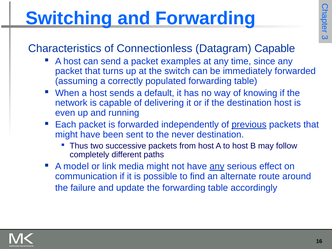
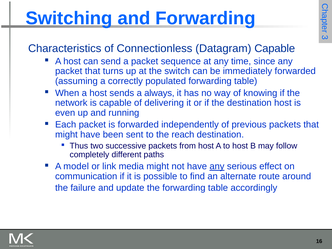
examples: examples -> sequence
default: default -> always
previous underline: present -> none
never: never -> reach
